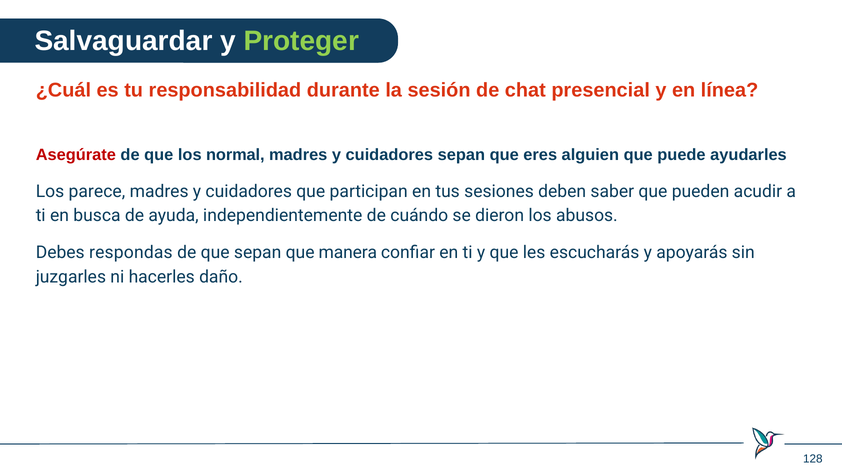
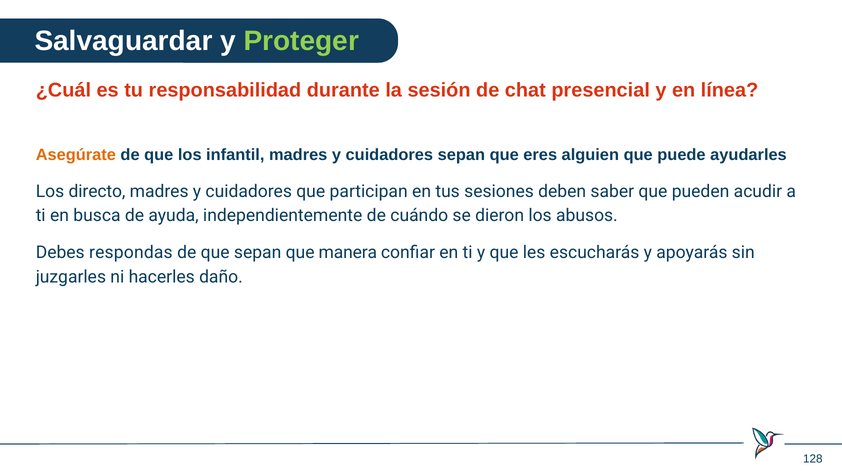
Asegúrate colour: red -> orange
normal: normal -> infantil
parece: parece -> directo
